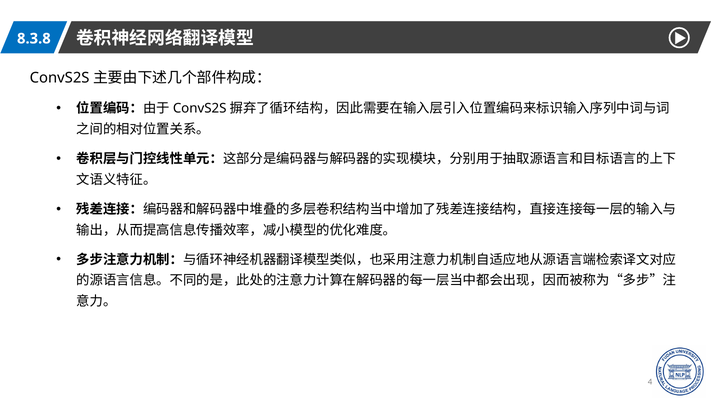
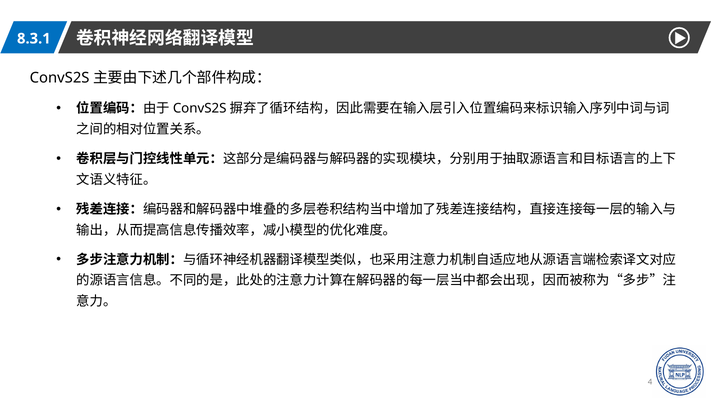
8.3.8: 8.3.8 -> 8.3.1
